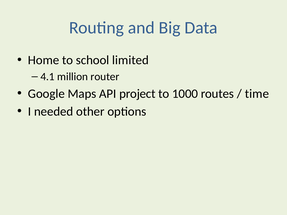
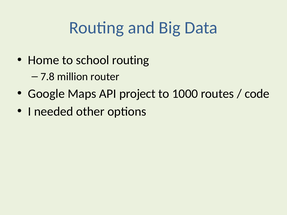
school limited: limited -> routing
4.1: 4.1 -> 7.8
time: time -> code
